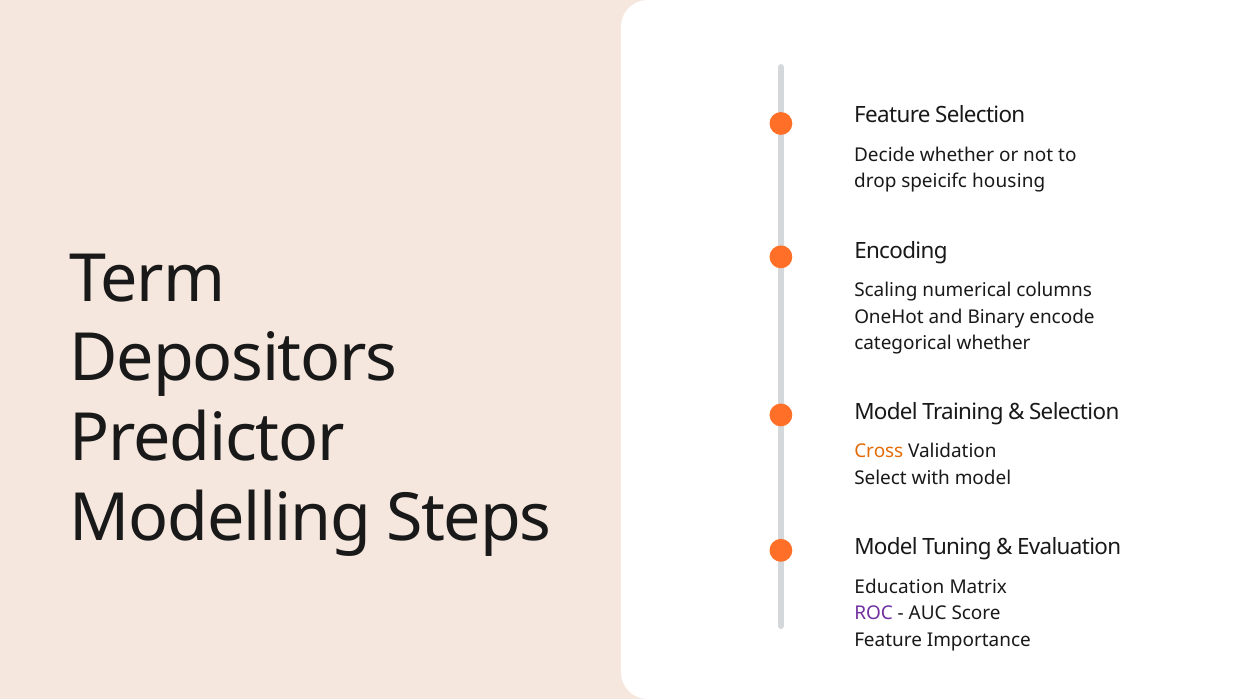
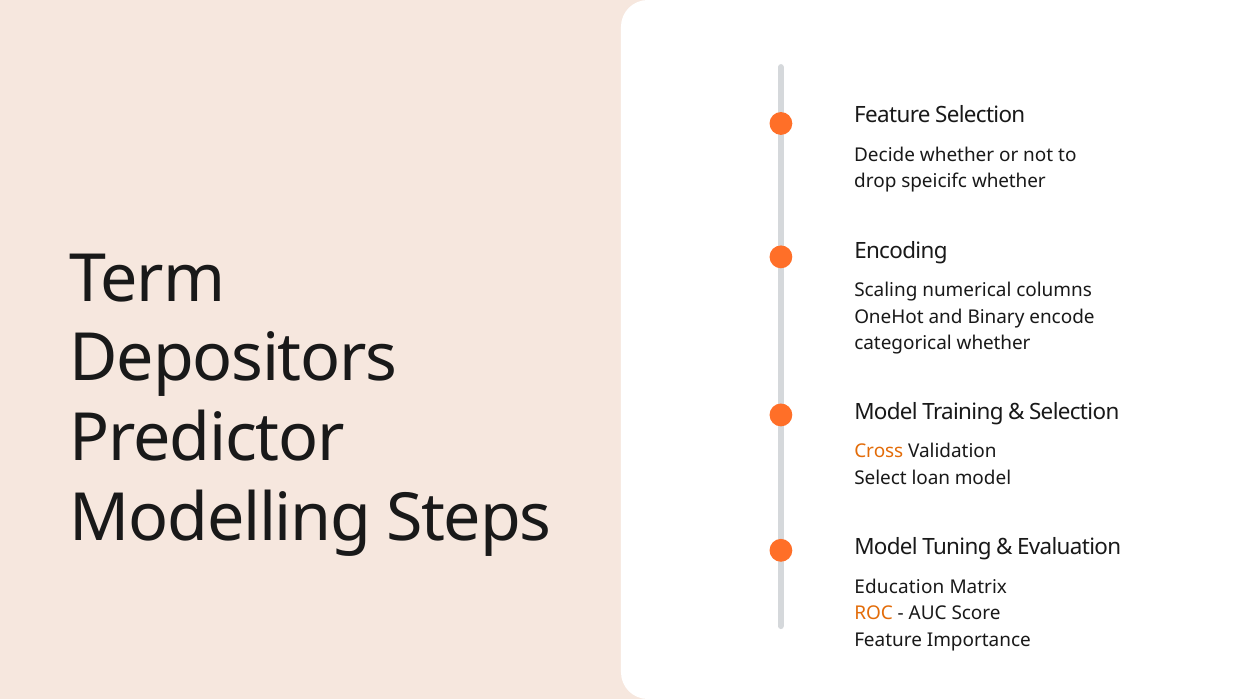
speicifc housing: housing -> whether
with: with -> loan
ROC colour: purple -> orange
